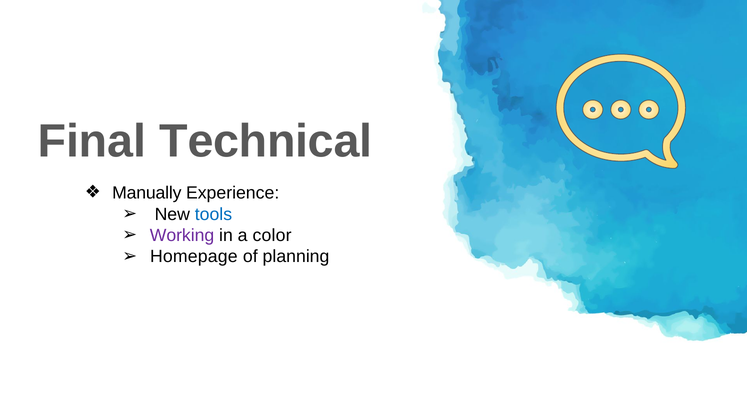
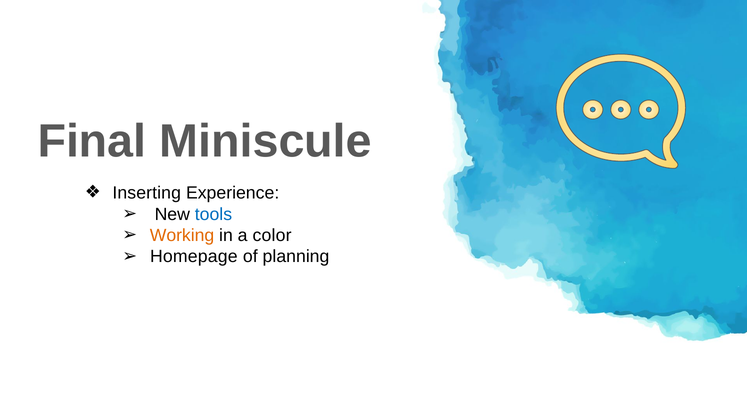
Technical: Technical -> Miniscule
Manually: Manually -> Inserting
Working colour: purple -> orange
